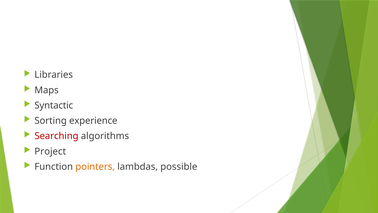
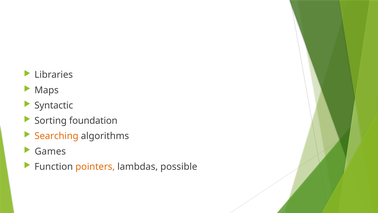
experience: experience -> foundation
Searching colour: red -> orange
Project: Project -> Games
